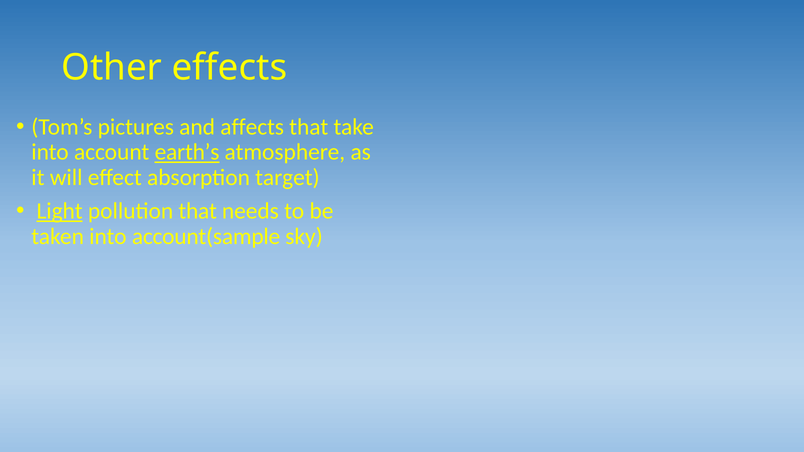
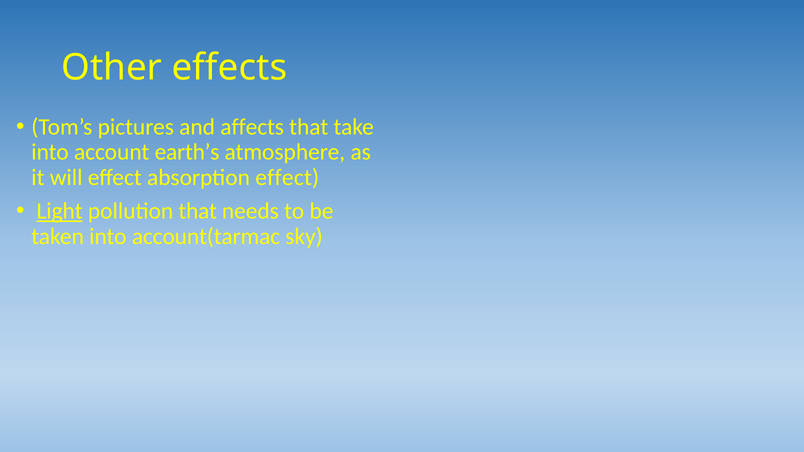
earth’s underline: present -> none
absorption target: target -> effect
account(sample: account(sample -> account(tarmac
